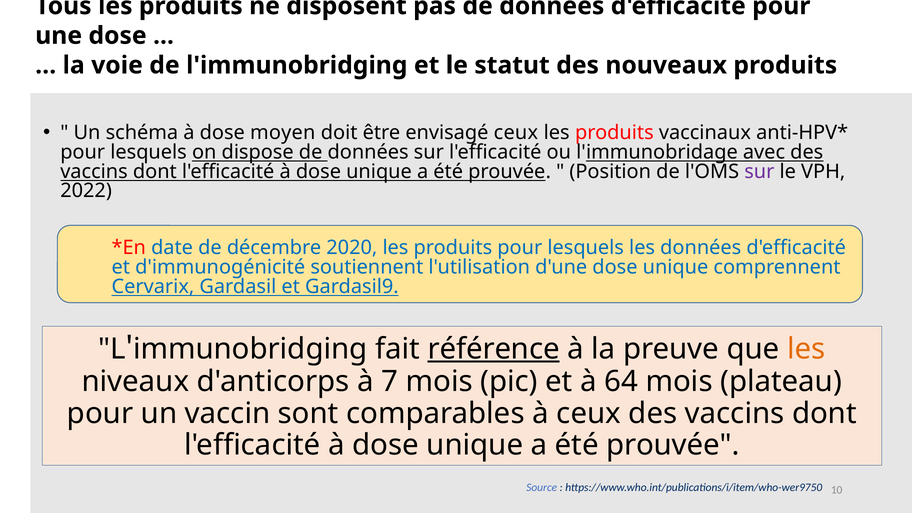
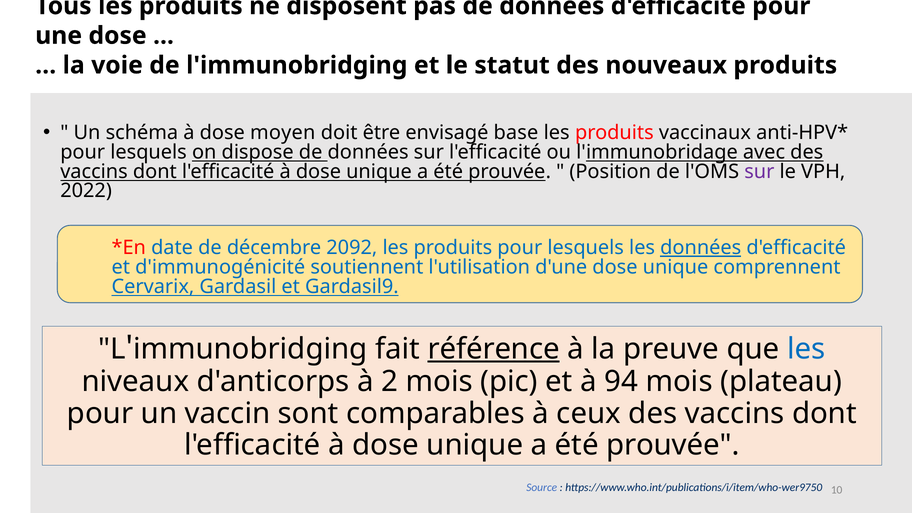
envisagé ceux: ceux -> base
2020: 2020 -> 2092
données at (701, 248) underline: none -> present
les at (806, 349) colour: orange -> blue
7: 7 -> 2
64: 64 -> 94
